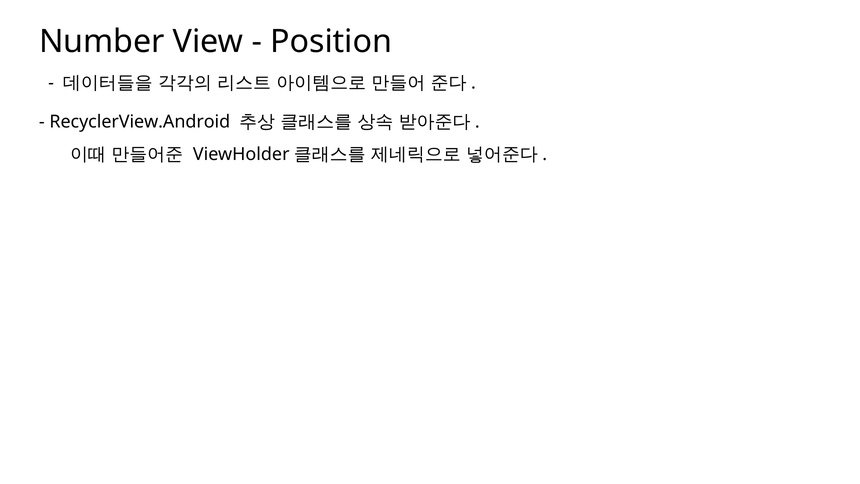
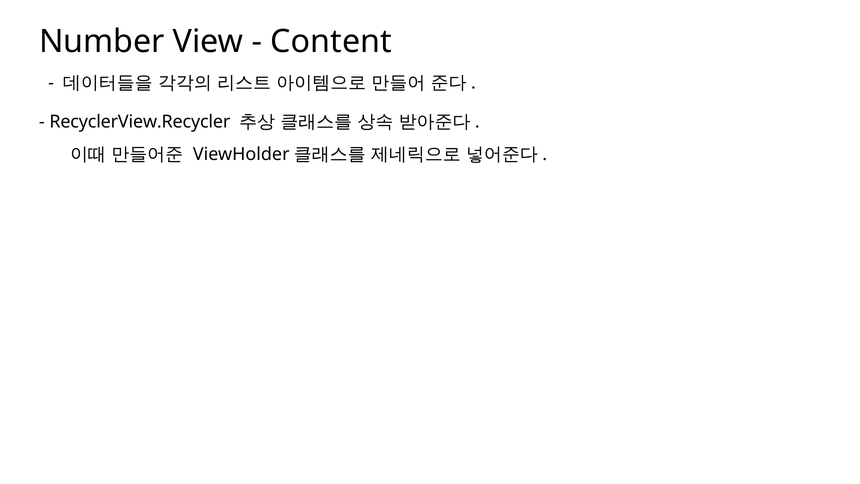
Position: Position -> Content
RecyclerView.Android: RecyclerView.Android -> RecyclerView.Recycler
